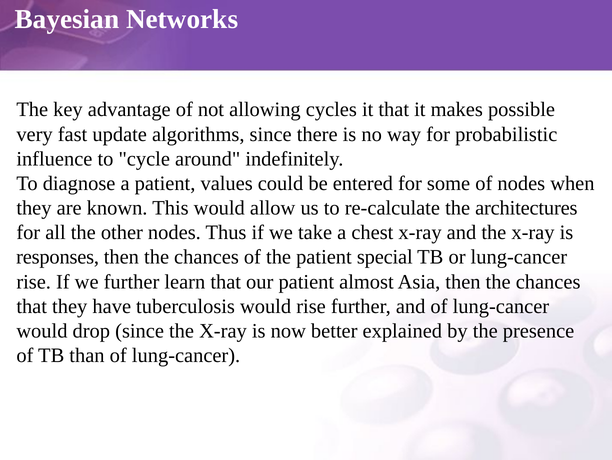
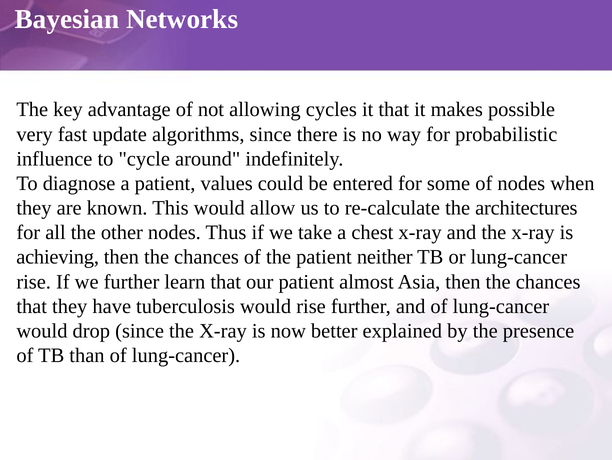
responses: responses -> achieving
special: special -> neither
